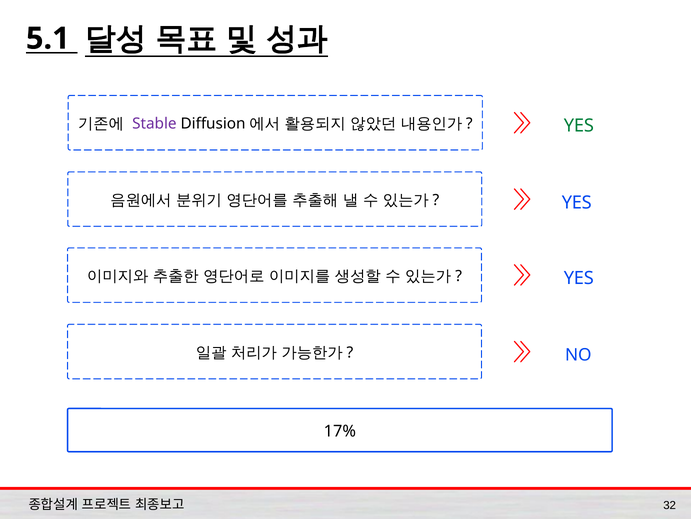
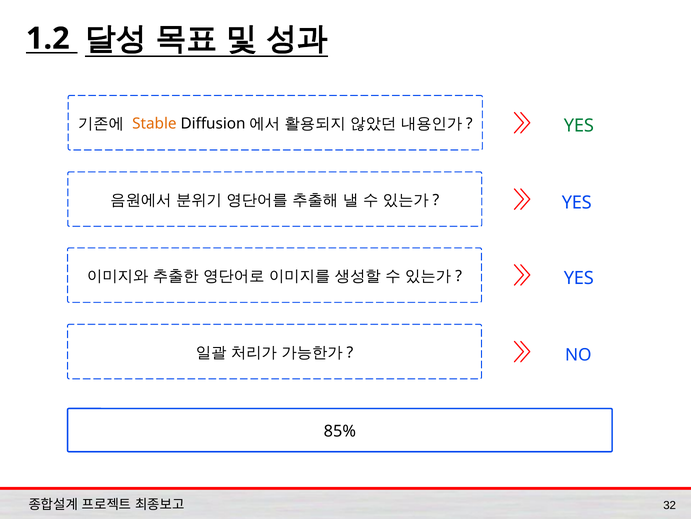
5.1: 5.1 -> 1.2
Stable colour: purple -> orange
17%: 17% -> 85%
